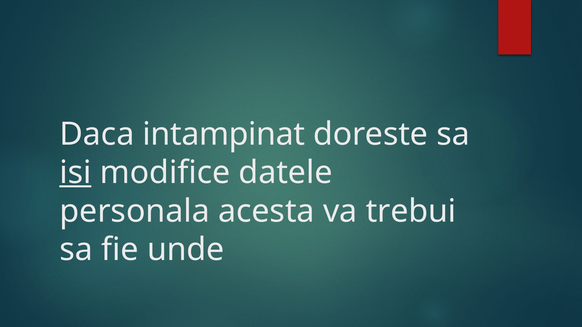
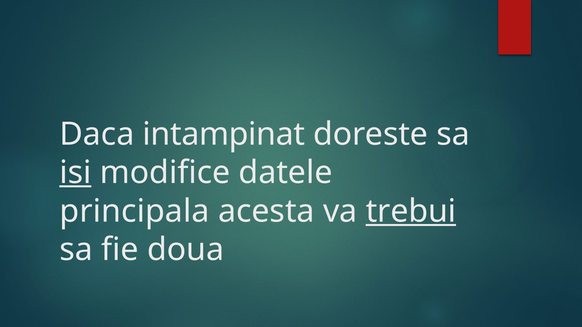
personala: personala -> principala
trebui underline: none -> present
unde: unde -> doua
